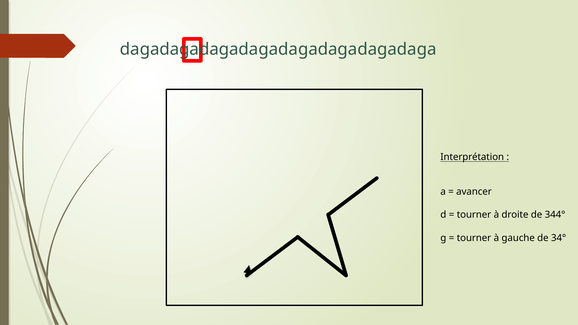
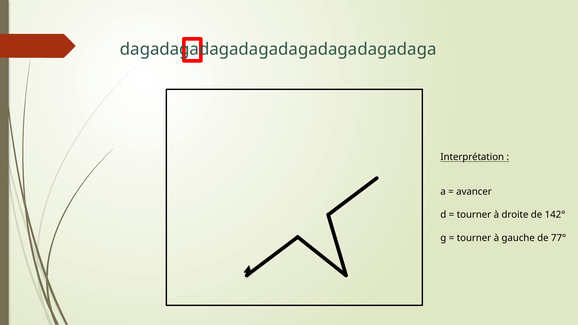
344°: 344° -> 142°
34°: 34° -> 77°
